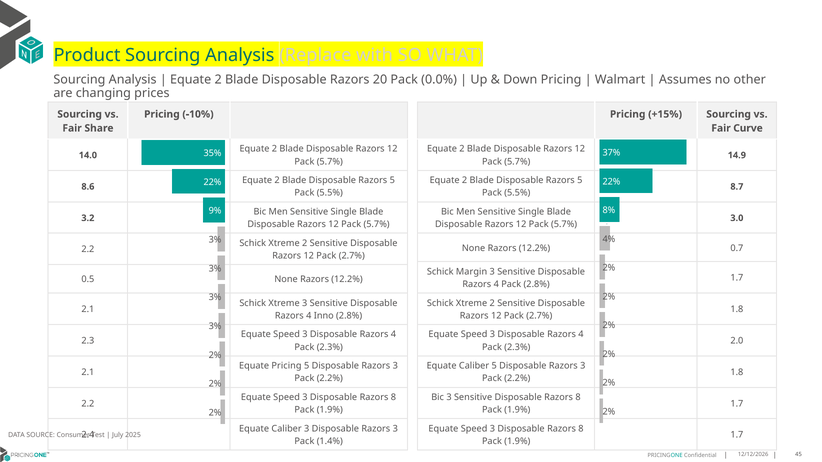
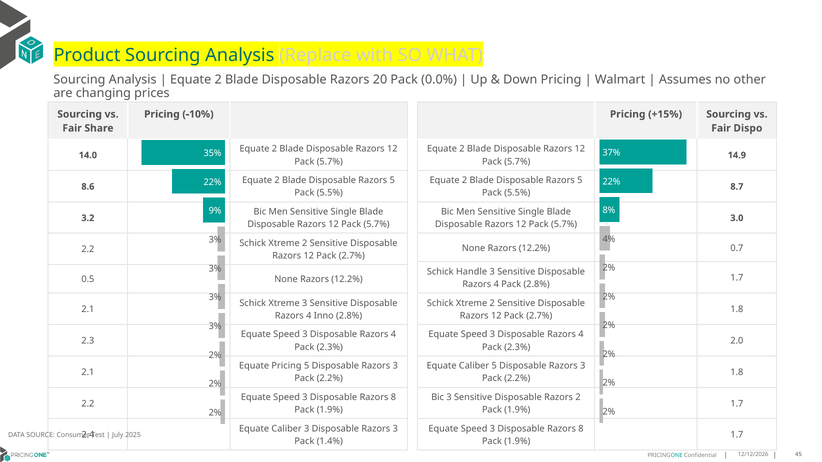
Curve: Curve -> Dispo
Margin: Margin -> Handle
Sensitive Disposable Razors 8: 8 -> 2
